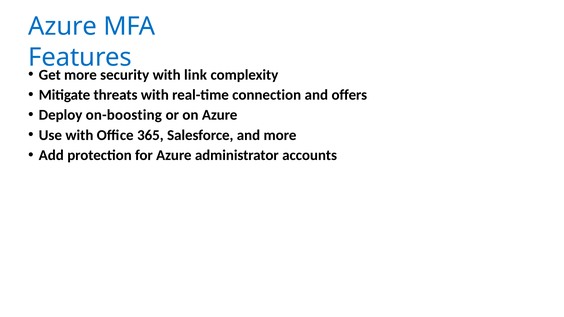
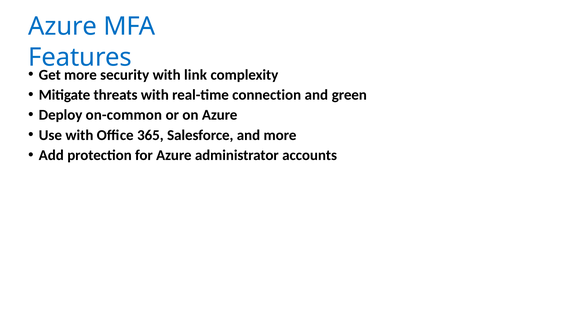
offers: offers -> green
on-boosting: on-boosting -> on-common
